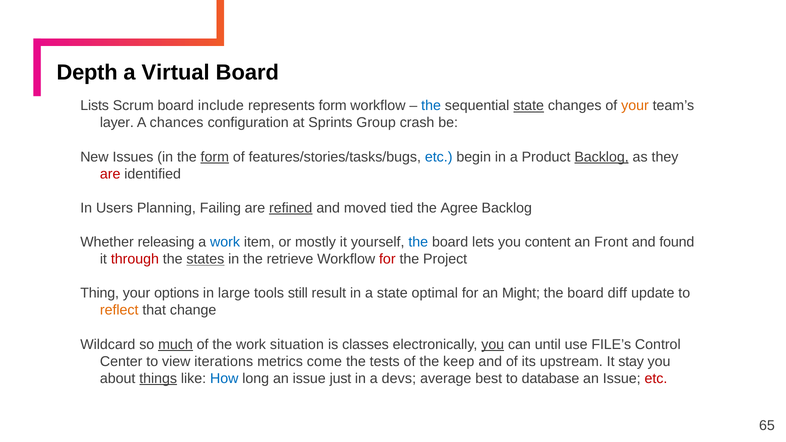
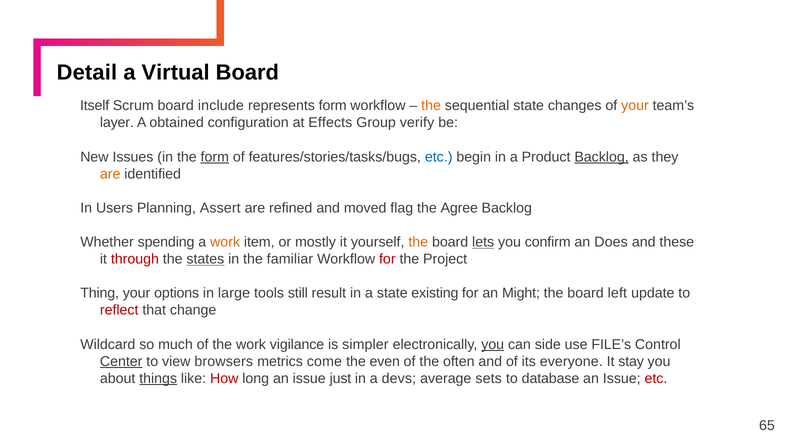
Depth: Depth -> Detail
Lists: Lists -> Itself
the at (431, 106) colour: blue -> orange
state at (529, 106) underline: present -> none
chances: chances -> obtained
Sprints: Sprints -> Effects
crash: crash -> verify
are at (110, 174) colour: red -> orange
Failing: Failing -> Assert
refined underline: present -> none
tied: tied -> flag
releasing: releasing -> spending
work at (225, 242) colour: blue -> orange
the at (418, 242) colour: blue -> orange
lets underline: none -> present
content: content -> confirm
Front: Front -> Does
found: found -> these
retrieve: retrieve -> familiar
optimal: optimal -> existing
diff: diff -> left
reflect colour: orange -> red
much underline: present -> none
situation: situation -> vigilance
classes: classes -> simpler
until: until -> side
Center underline: none -> present
iterations: iterations -> browsers
tests: tests -> even
keep: keep -> often
upstream: upstream -> everyone
How colour: blue -> red
best: best -> sets
